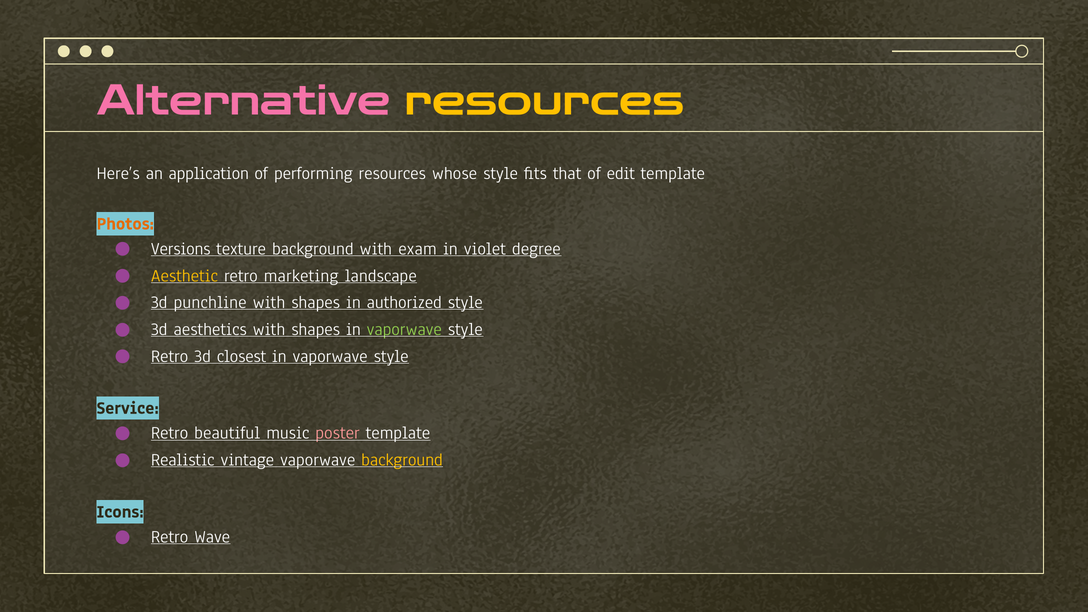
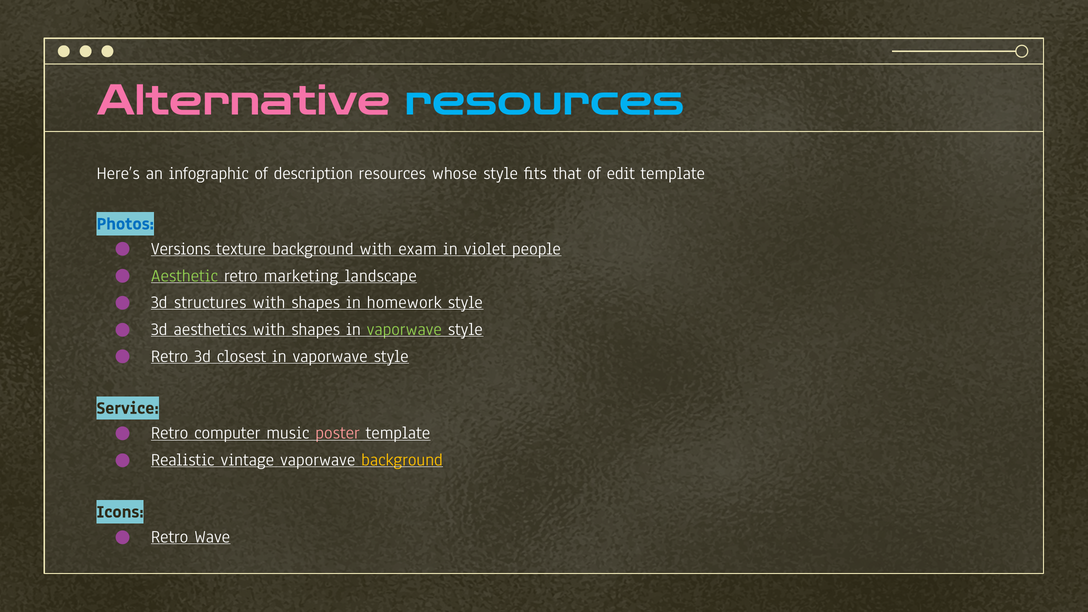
resources at (545, 101) colour: yellow -> light blue
application: application -> infographic
performing: performing -> description
Photos colour: orange -> blue
degree: degree -> people
Aesthetic colour: yellow -> light green
punchline: punchline -> structures
authorized: authorized -> homework
beautiful: beautiful -> computer
